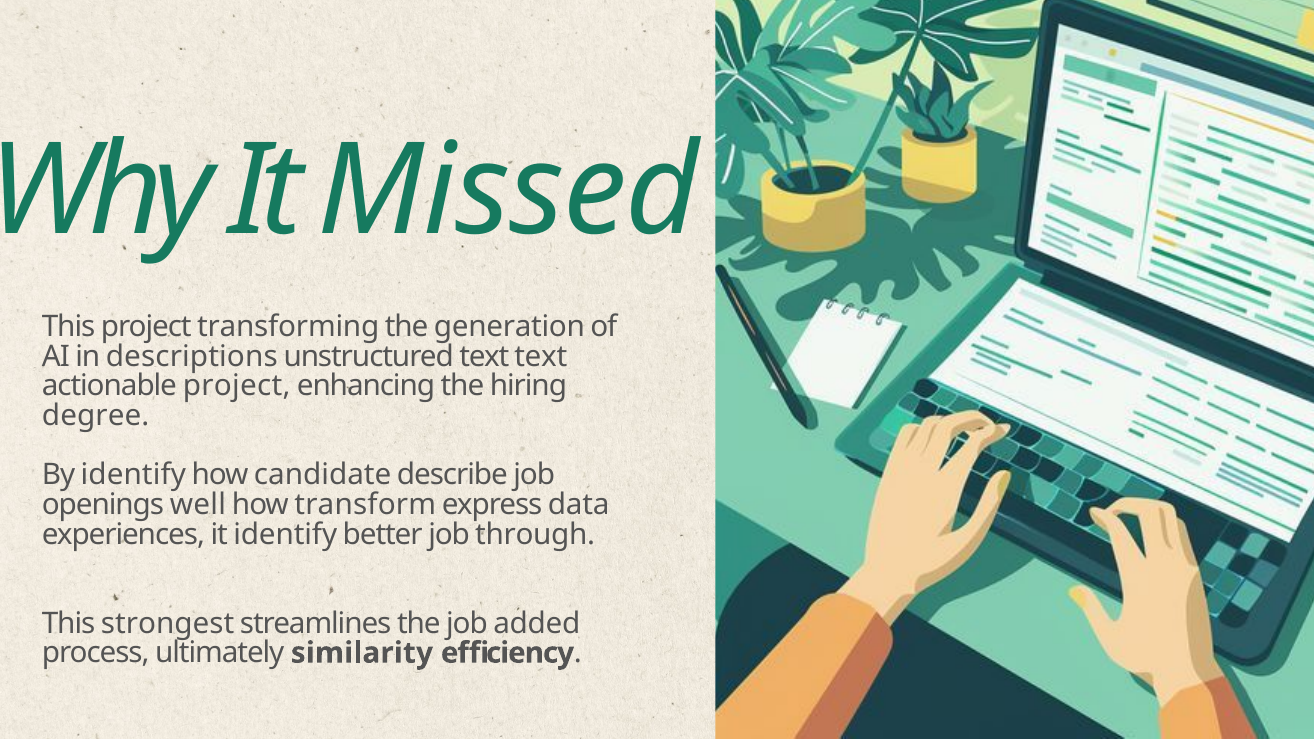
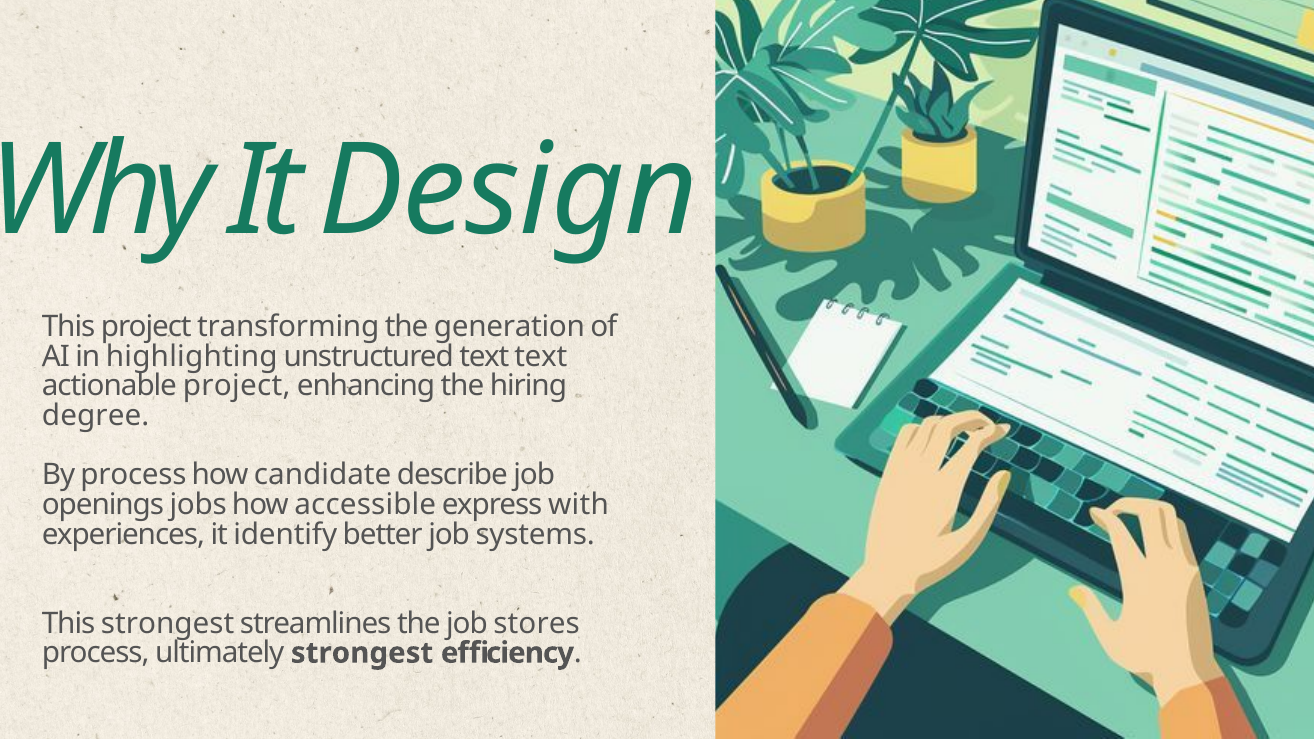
Missed: Missed -> Design
descriptions: descriptions -> highlighting
By identify: identify -> process
well: well -> jobs
transform: transform -> accessible
data: data -> with
through: through -> systems
added: added -> stores
ultimately similarity: similarity -> strongest
